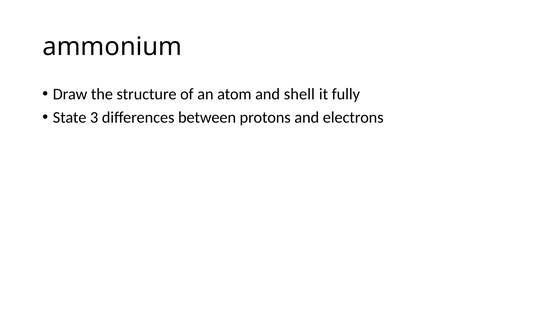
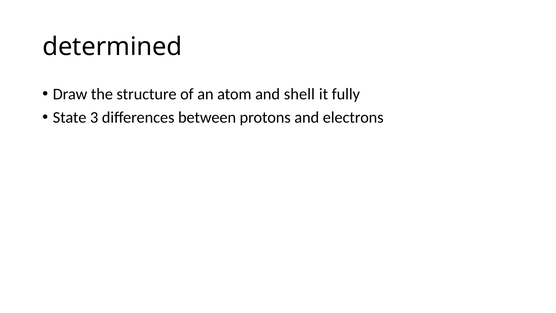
ammonium: ammonium -> determined
